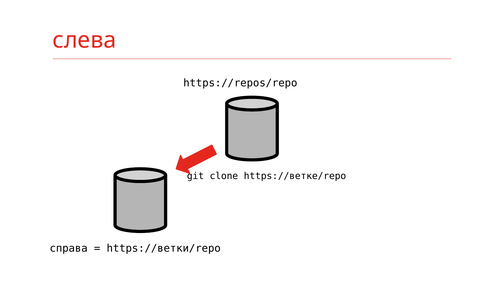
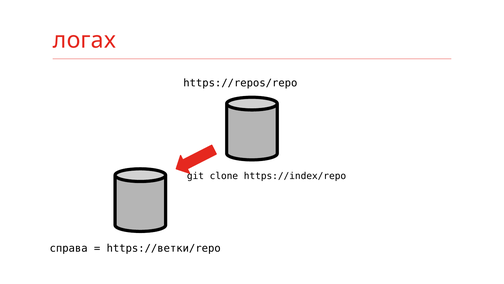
слева: слева -> логах
https://ветке/repo: https://ветке/repo -> https://index/repo
